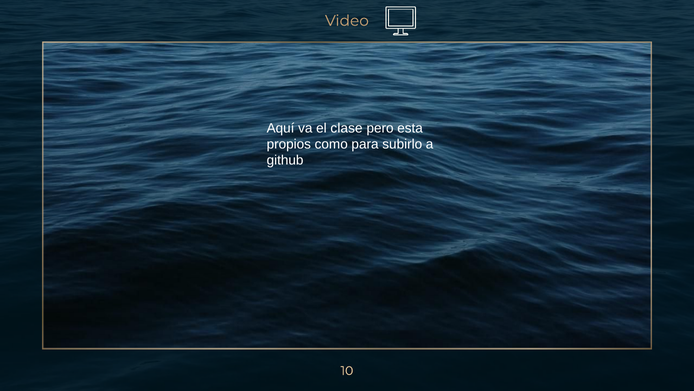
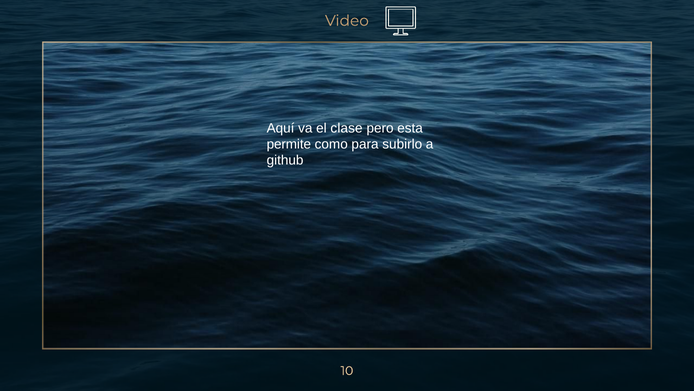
propios: propios -> permite
